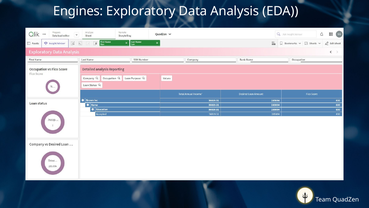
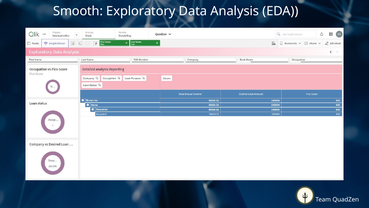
Engines: Engines -> Smooth
